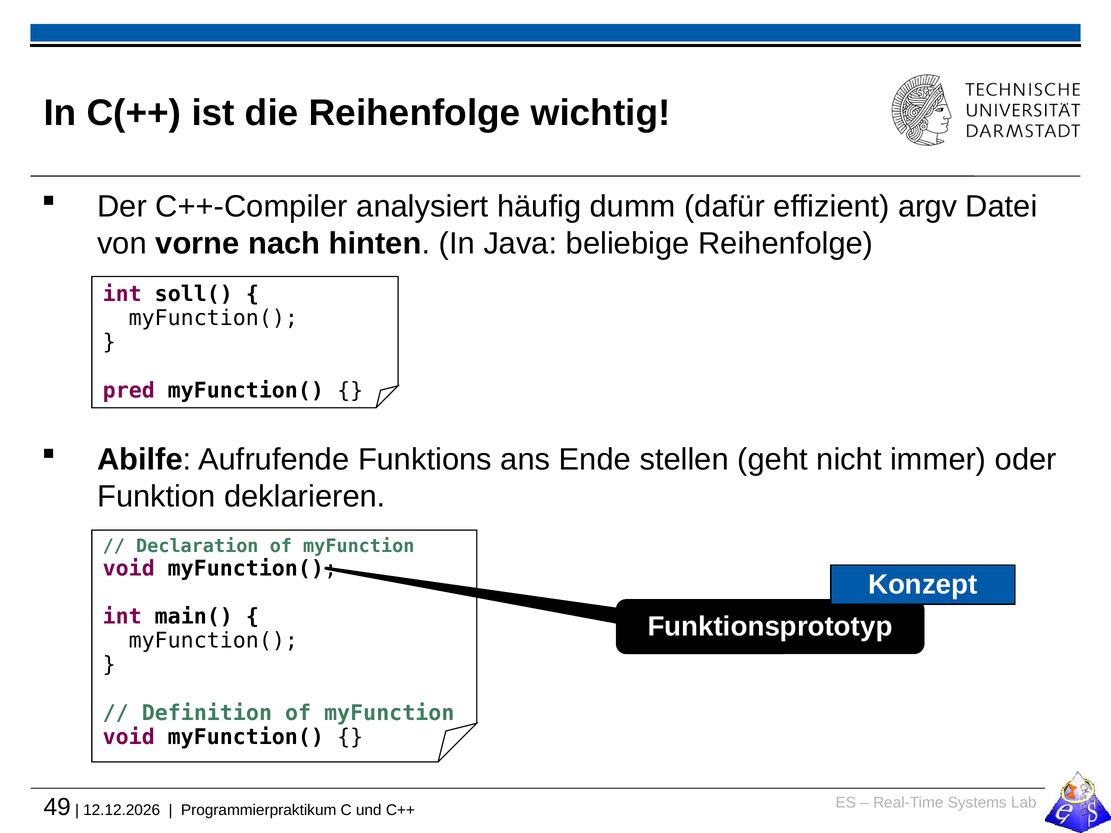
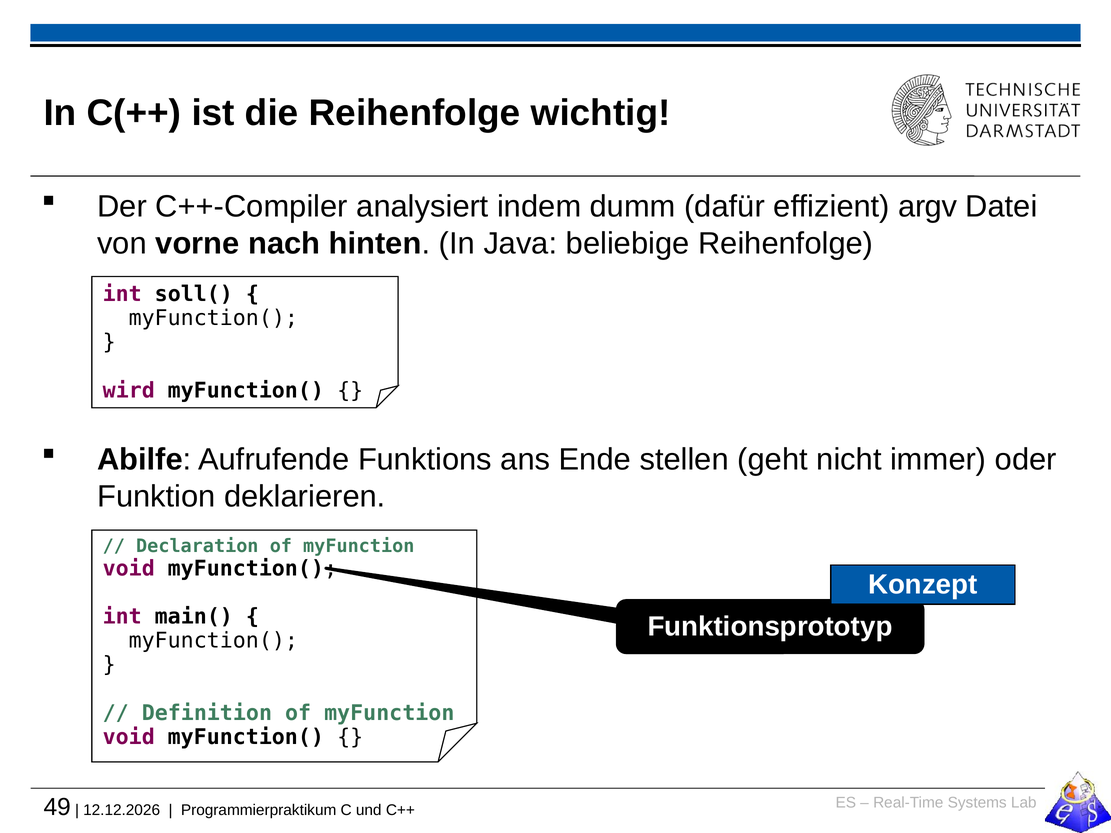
häufig: häufig -> indem
pred: pred -> wird
